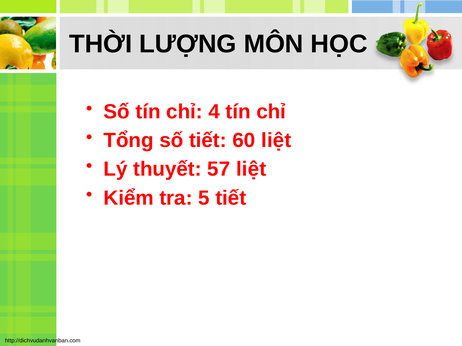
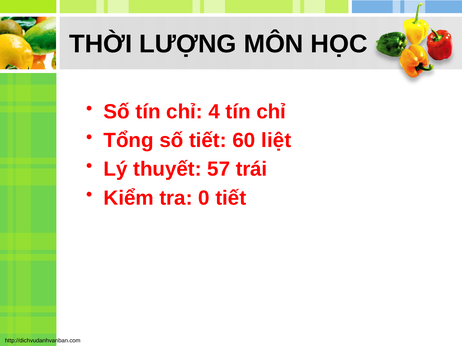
57 liệt: liệt -> trái
5: 5 -> 0
